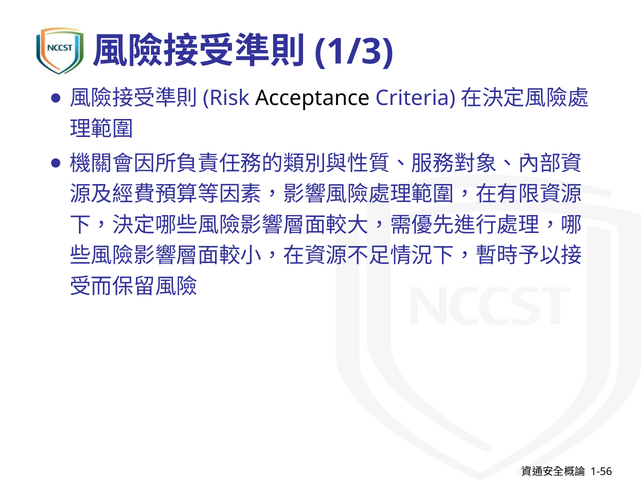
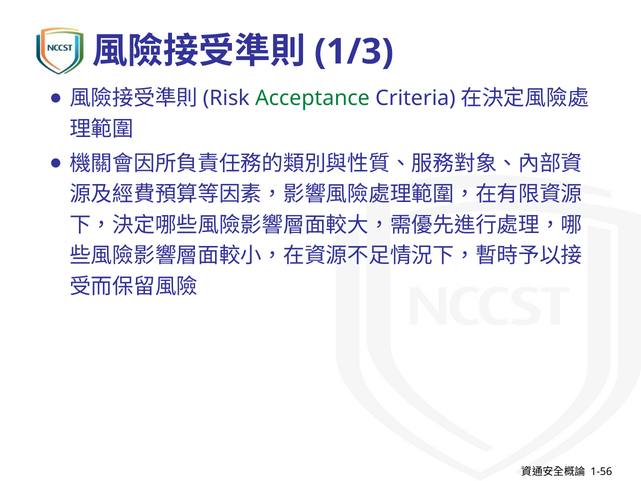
Acceptance colour: black -> green
